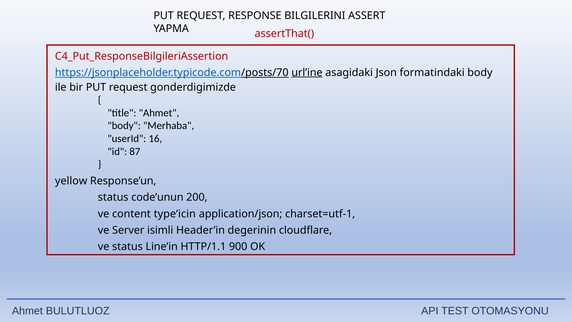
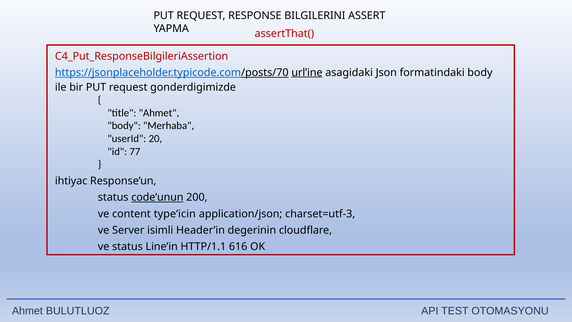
16: 16 -> 20
87: 87 -> 77
yellow: yellow -> ihtiyac
code’unun underline: none -> present
charset=utf-1: charset=utf-1 -> charset=utf-3
900: 900 -> 616
